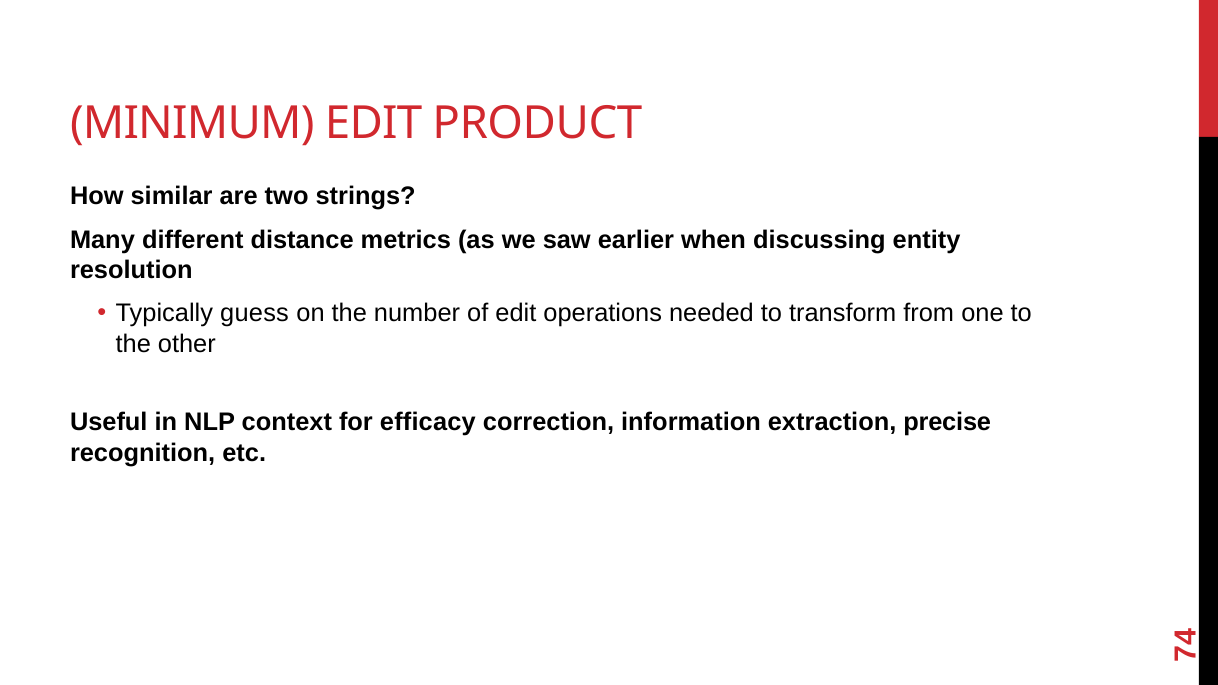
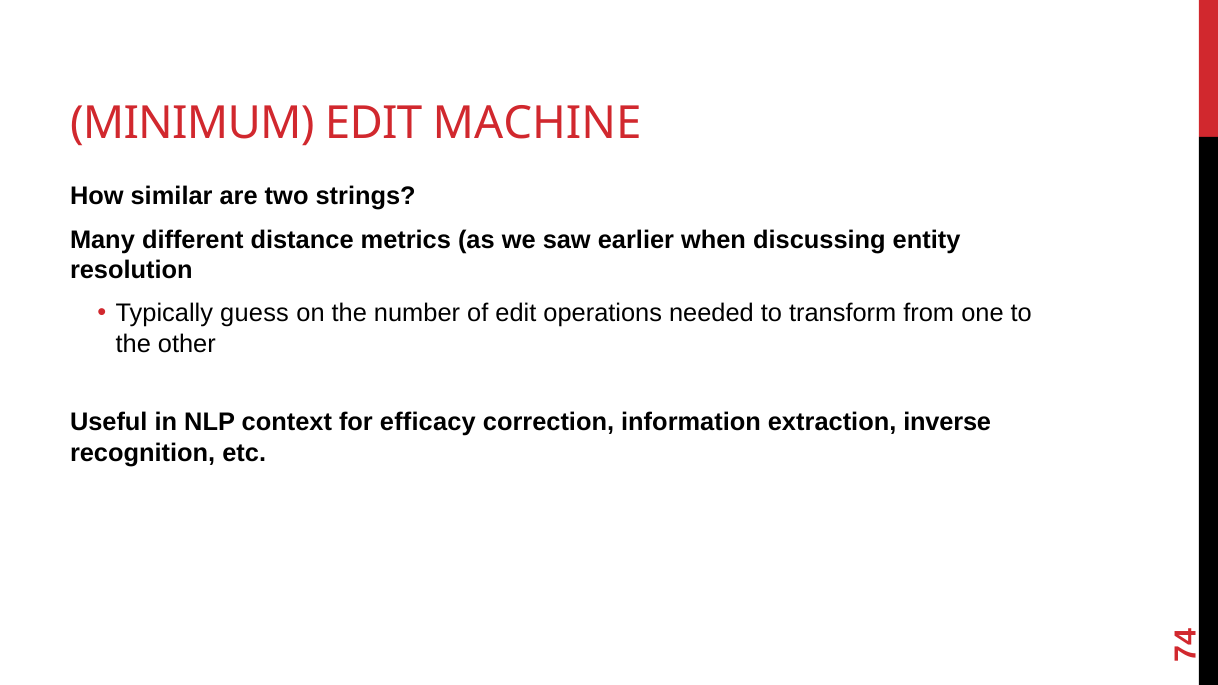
PRODUCT: PRODUCT -> MACHINE
precise: precise -> inverse
